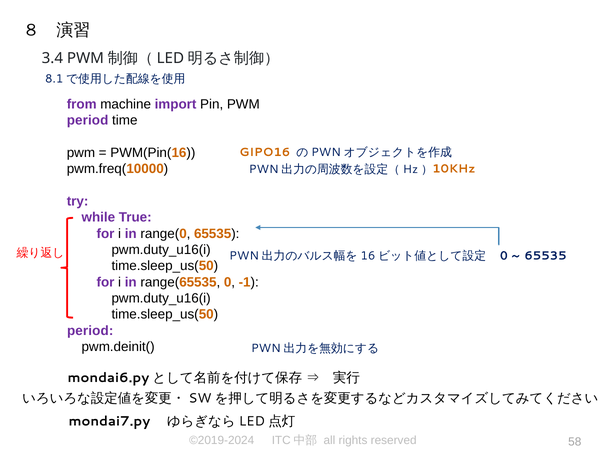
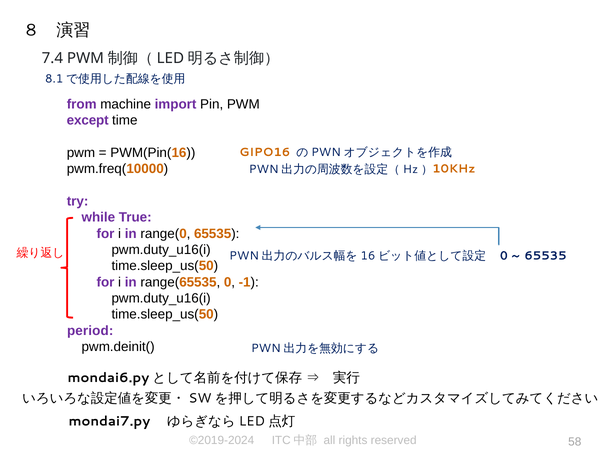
3.4: 3.4 -> 7.4
period at (88, 120): period -> except
